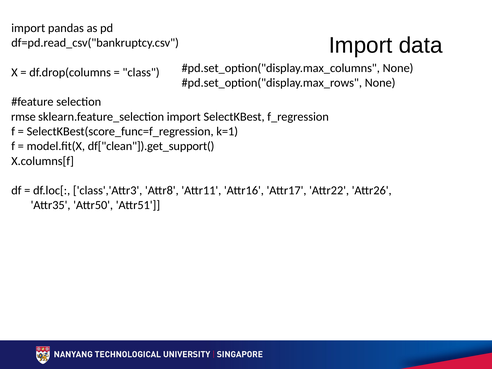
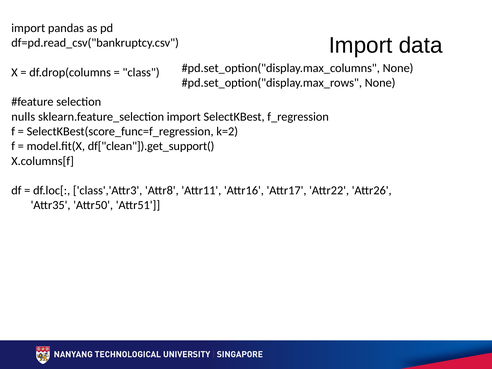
rmse: rmse -> nulls
k=1: k=1 -> k=2
